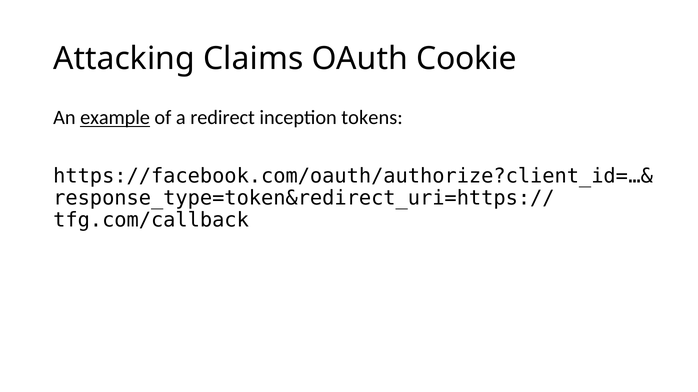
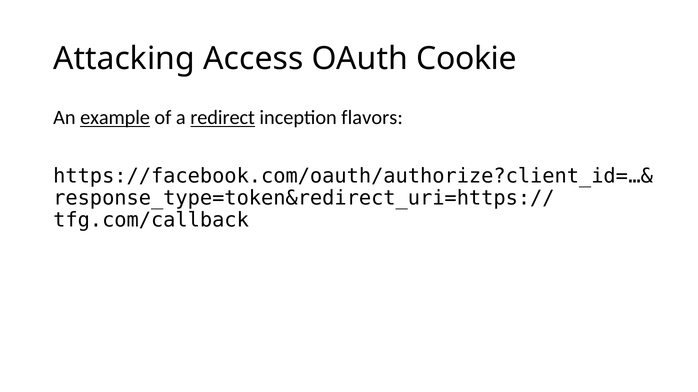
Claims: Claims -> Access
redirect underline: none -> present
tokens: tokens -> flavors
